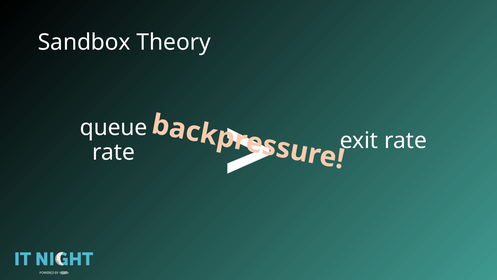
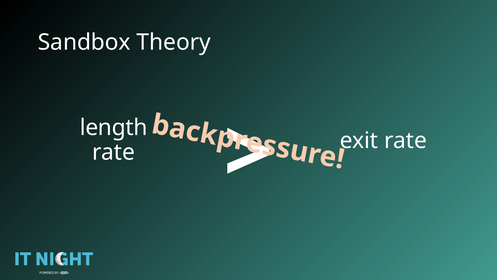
queue: queue -> length
